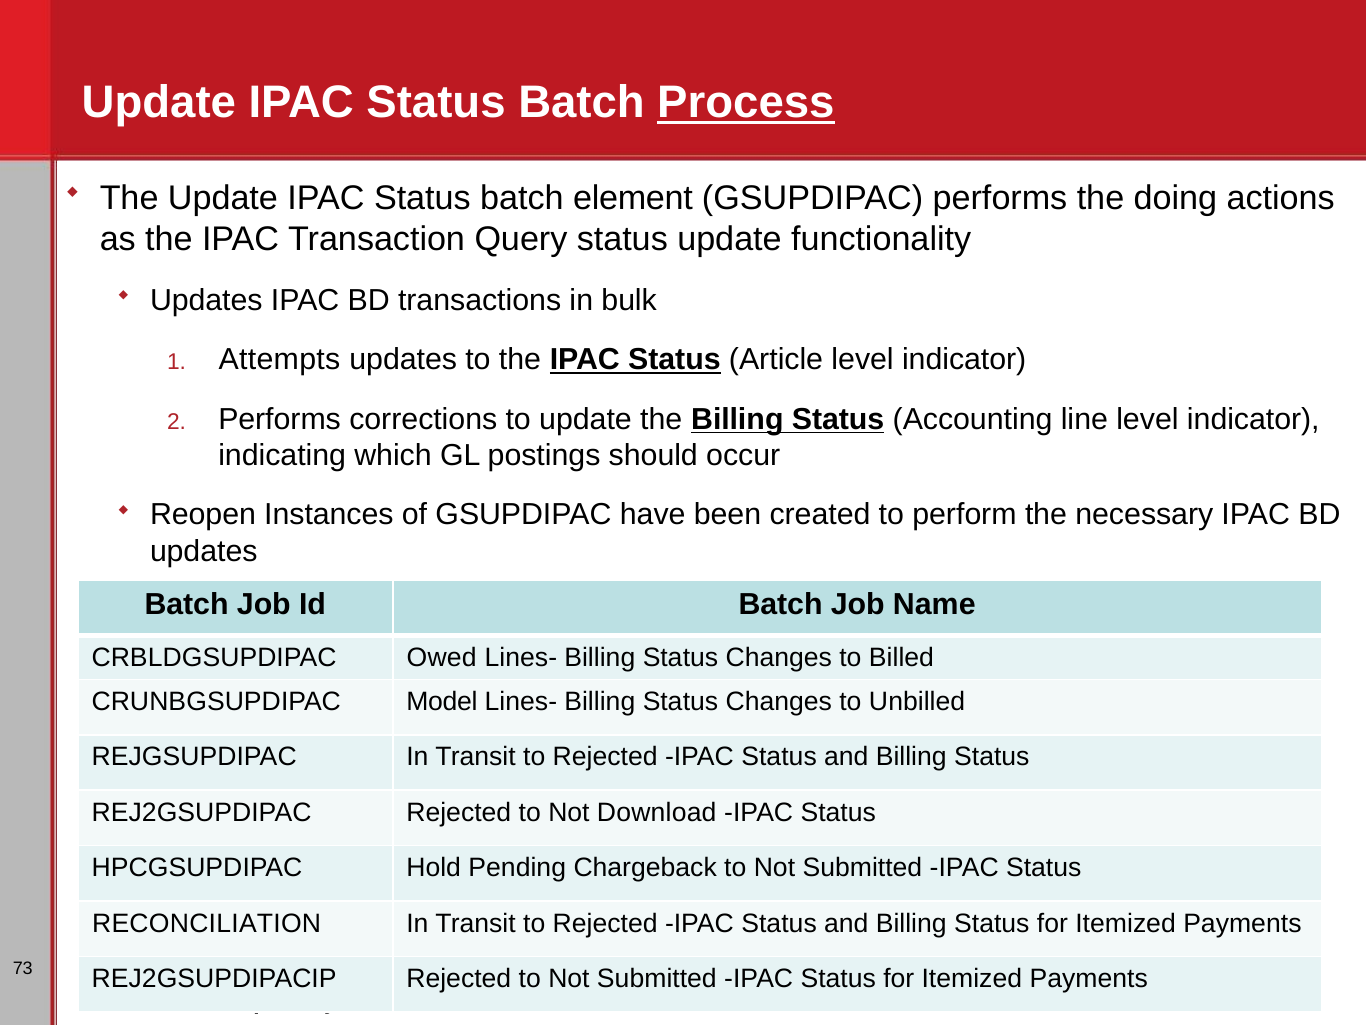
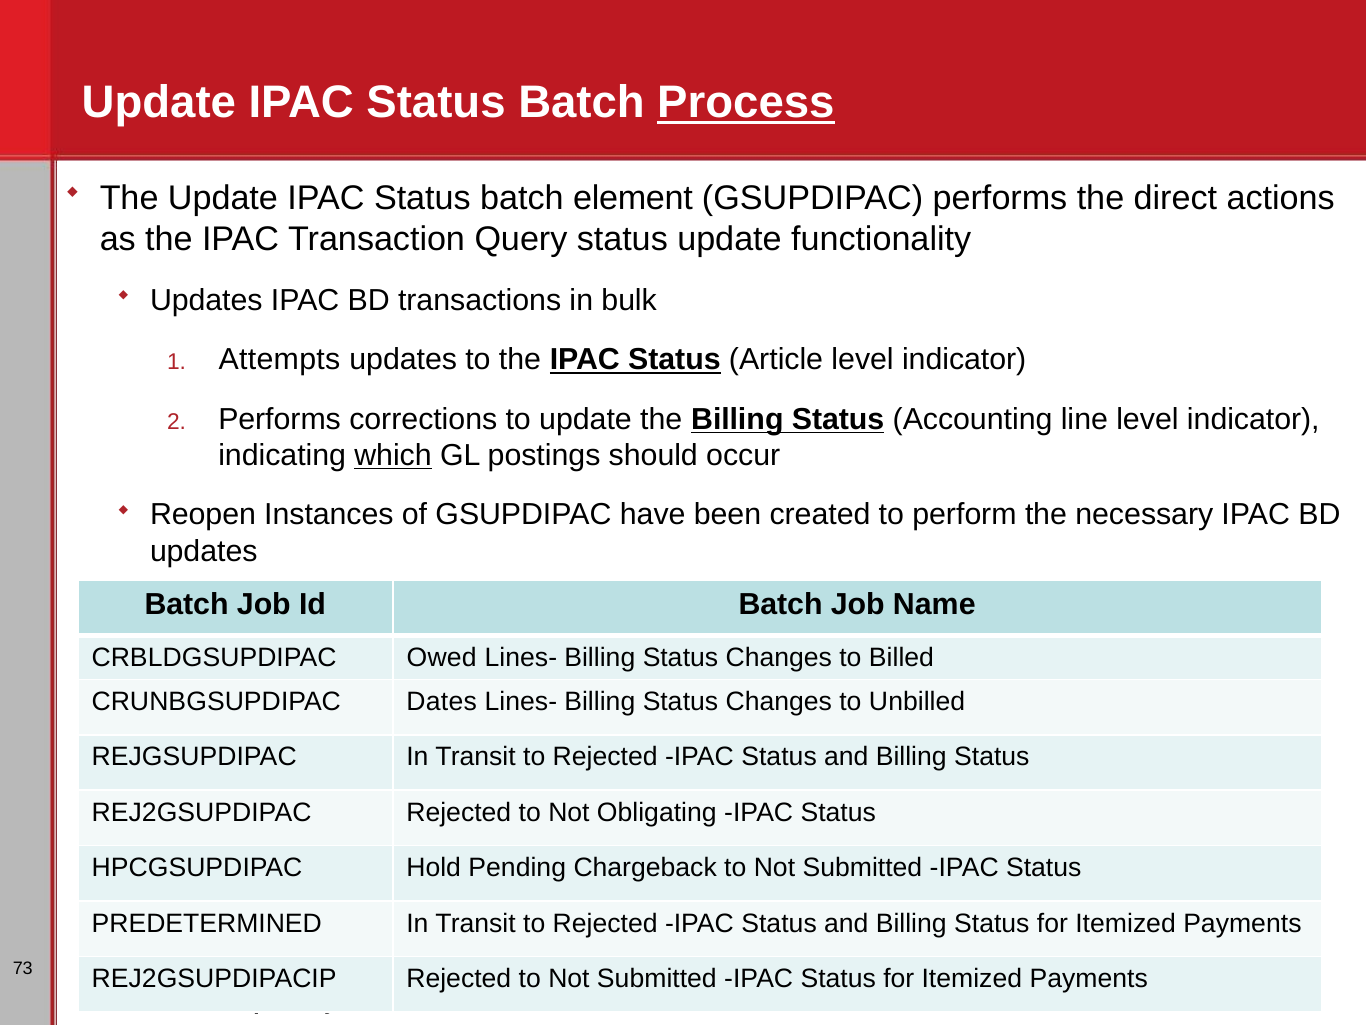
doing: doing -> direct
which underline: none -> present
Model: Model -> Dates
Download: Download -> Obligating
RECONCILIATION: RECONCILIATION -> PREDETERMINED
